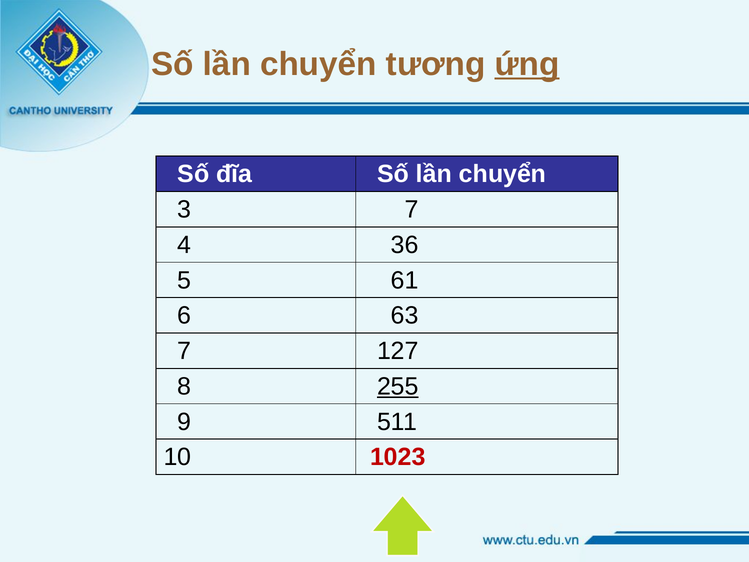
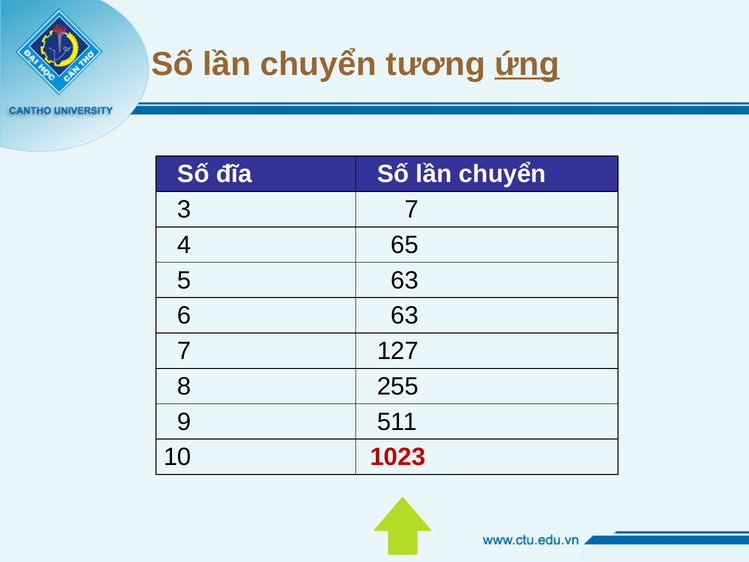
36: 36 -> 65
5 61: 61 -> 63
255 underline: present -> none
